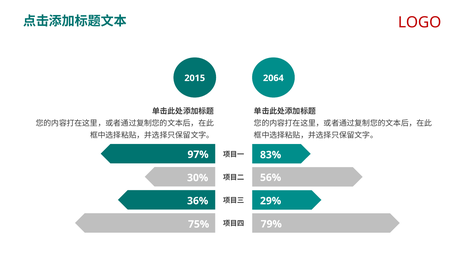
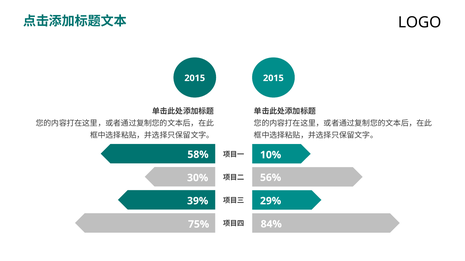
LOGO colour: red -> black
2064 at (273, 78): 2064 -> 2015
97%: 97% -> 58%
83%: 83% -> 10%
36%: 36% -> 39%
79%: 79% -> 84%
